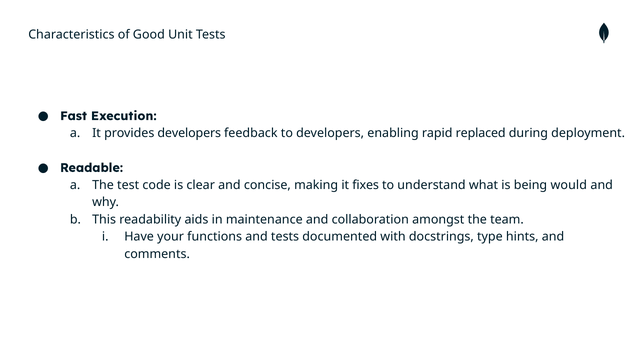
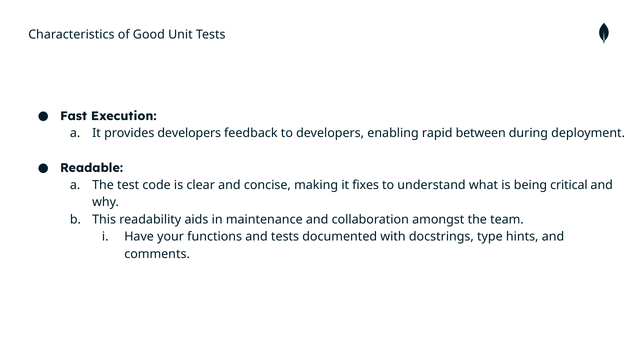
replaced: replaced -> between
would: would -> critical
